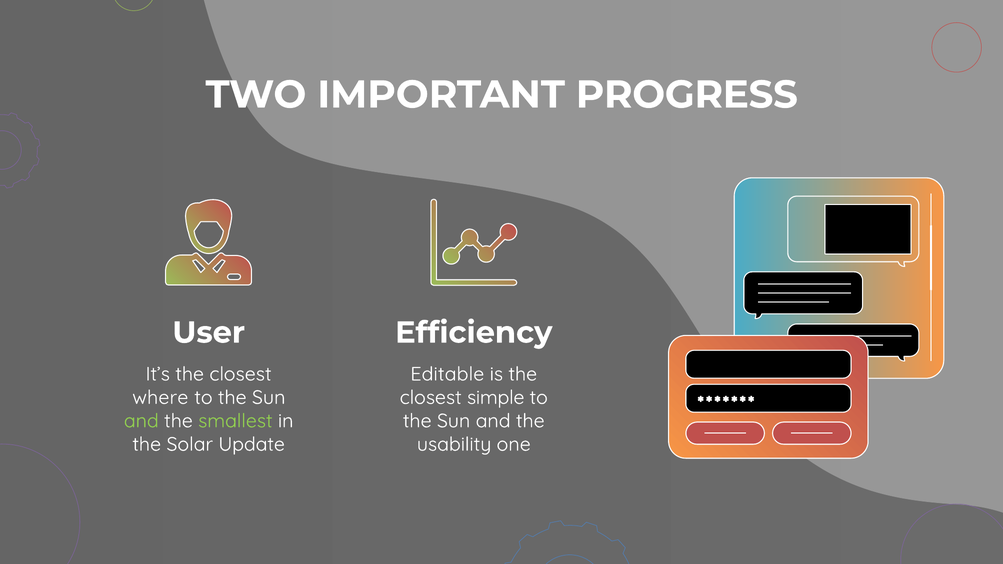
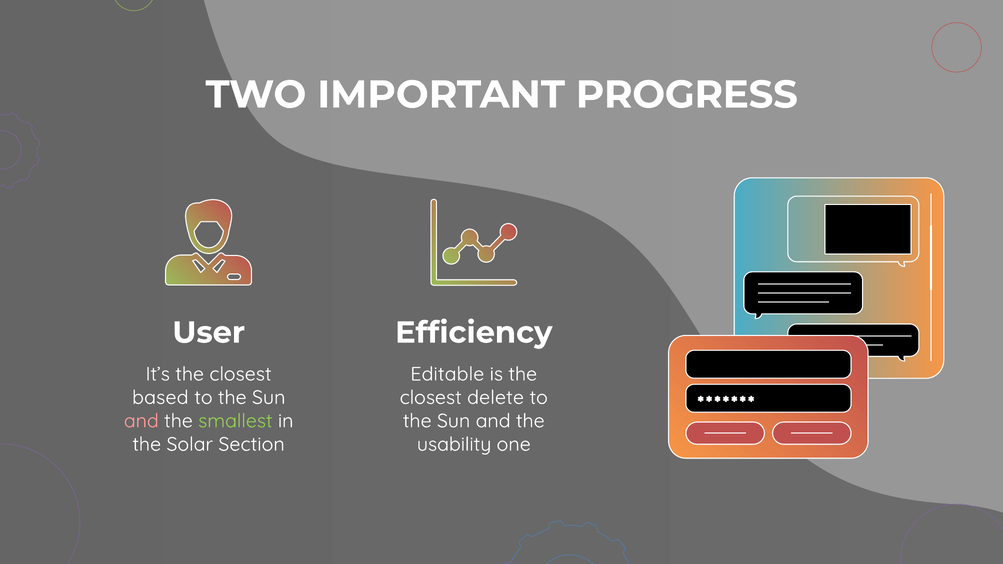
where: where -> based
simple: simple -> delete
and at (141, 421) colour: light green -> pink
Update: Update -> Section
